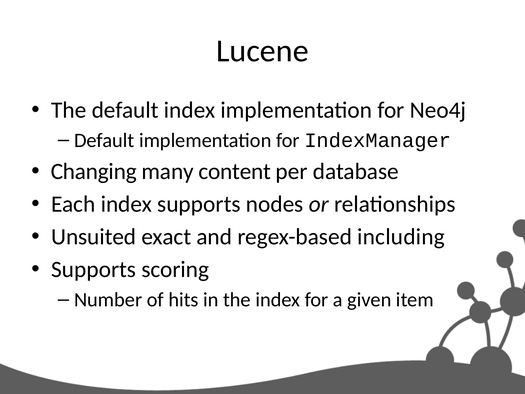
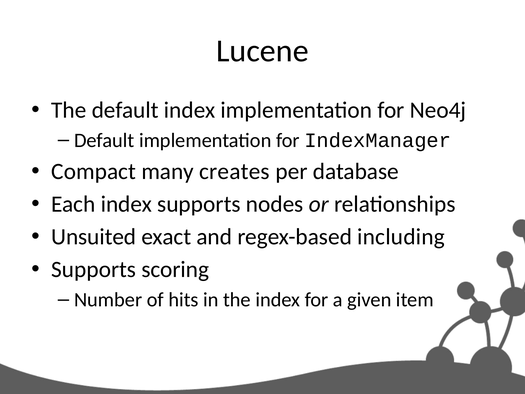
Changing: Changing -> Compact
content: content -> creates
